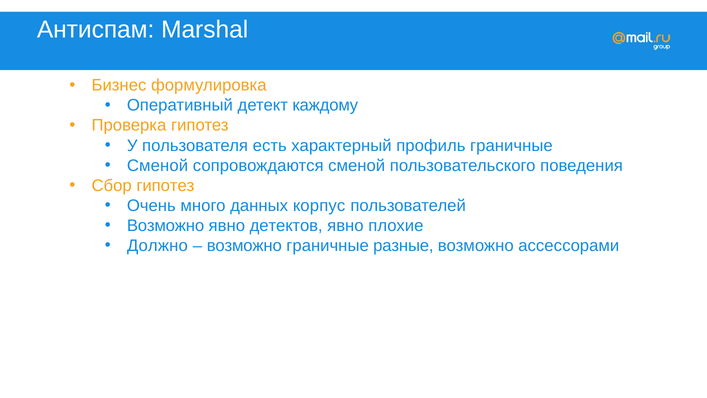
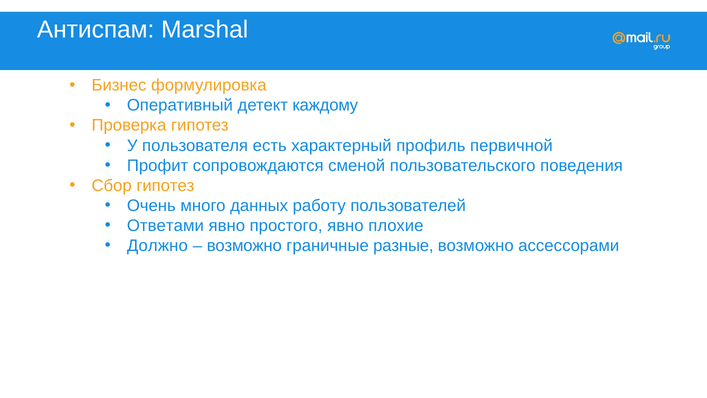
профиль граничные: граничные -> первичной
Сменой at (158, 165): Сменой -> Профит
корпус: корпус -> работу
Возможно at (166, 226): Возможно -> Ответами
детектов: детектов -> простого
